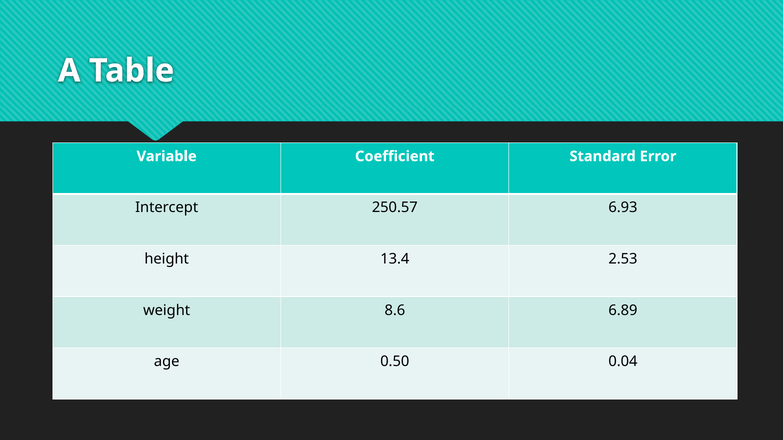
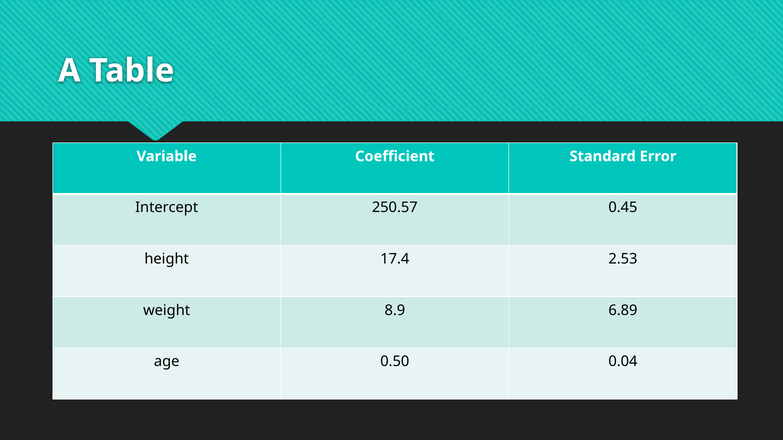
6.93: 6.93 -> 0.45
13.4: 13.4 -> 17.4
8.6: 8.6 -> 8.9
